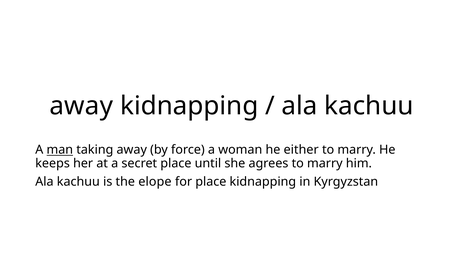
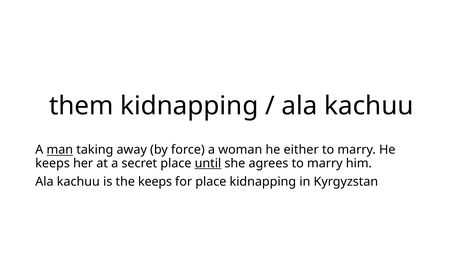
away at (81, 106): away -> them
until underline: none -> present
the elope: elope -> keeps
